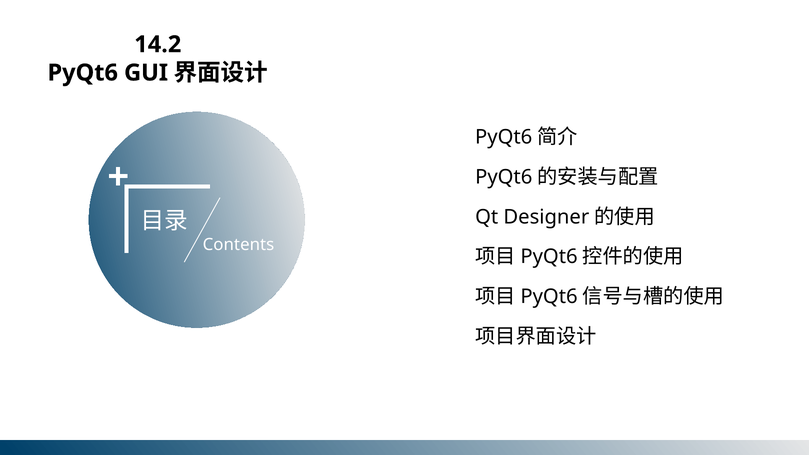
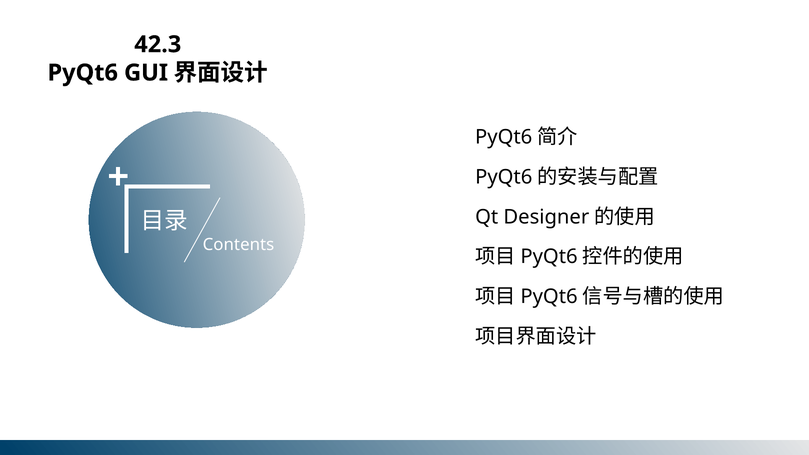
14.2: 14.2 -> 42.3
